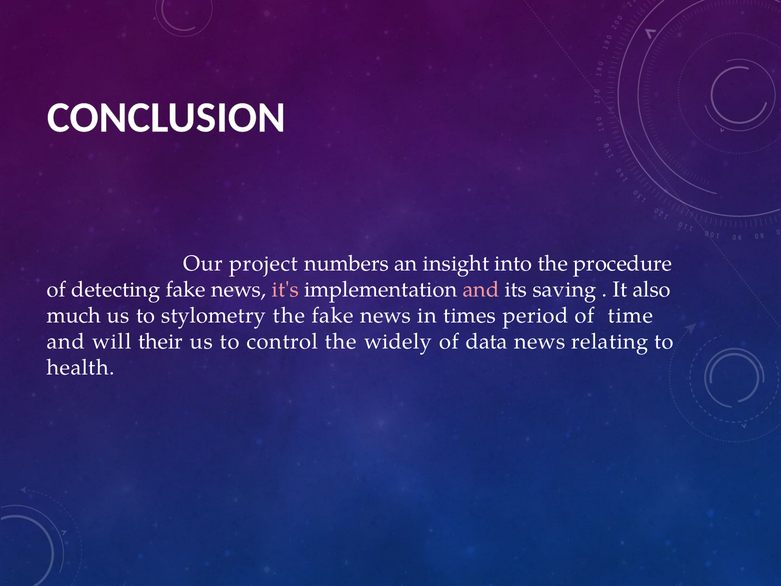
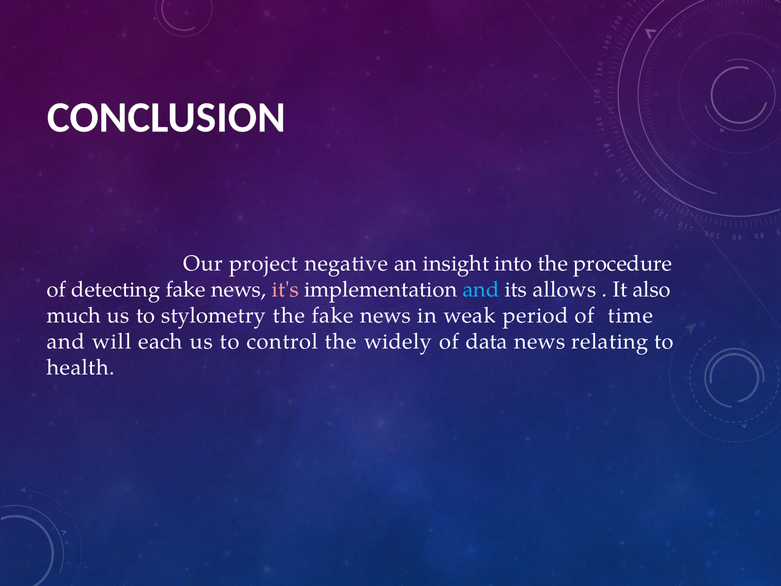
numbers: numbers -> negative
and at (481, 289) colour: pink -> light blue
saving: saving -> allows
times: times -> weak
their: their -> each
